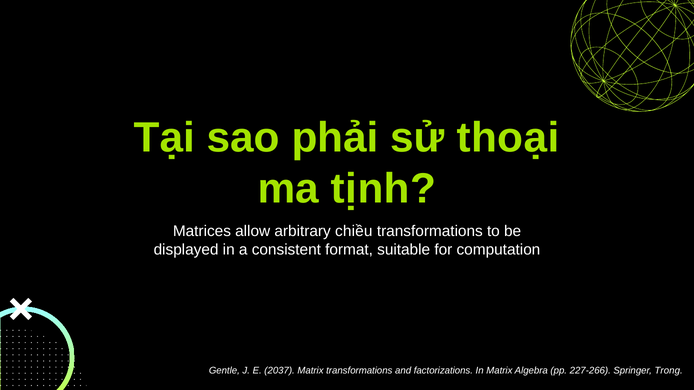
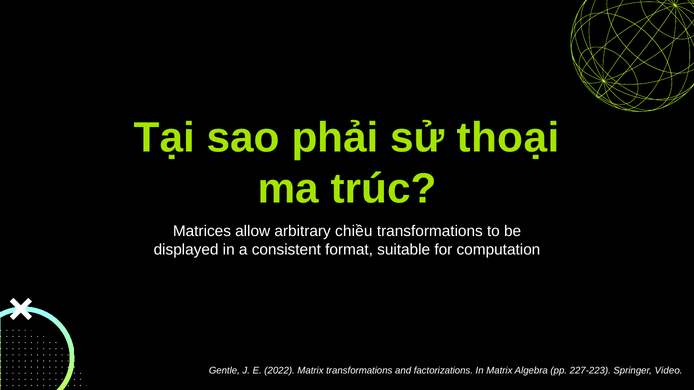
tịnh: tịnh -> trúc
2037: 2037 -> 2022
227-266: 227-266 -> 227-223
Trong: Trong -> Video
